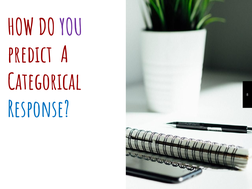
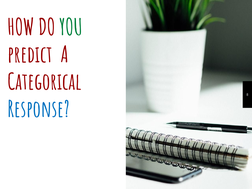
YOU colour: purple -> green
